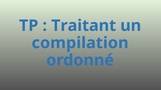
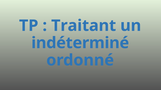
compilation: compilation -> indéterminé
